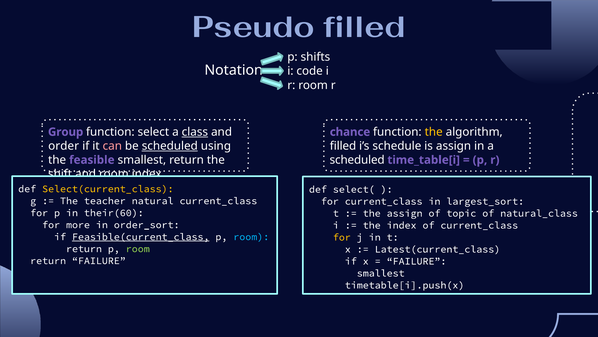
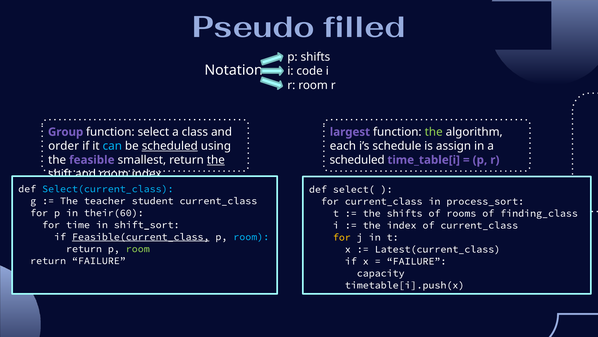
class underline: present -> none
chance: chance -> largest
the at (434, 132) colour: yellow -> light green
can colour: pink -> light blue
filled at (343, 146): filled -> each
the at (216, 160) underline: none -> present
Select(current_class colour: yellow -> light blue
natural: natural -> student
largest_sort: largest_sort -> process_sort
the assign: assign -> shifts
topic: topic -> rooms
natural_class: natural_class -> finding_class
more: more -> time
order_sort: order_sort -> shift_sort
smallest at (381, 273): smallest -> capacity
